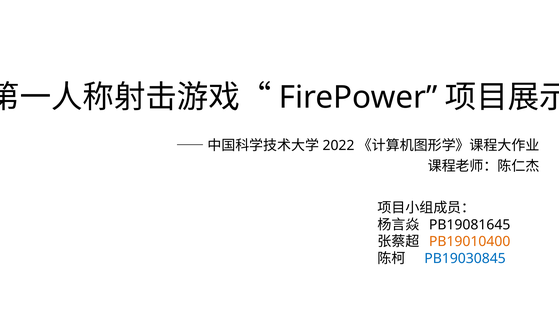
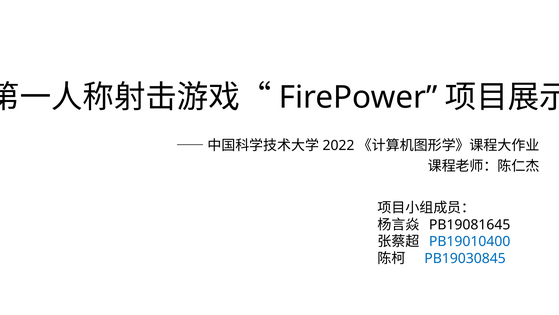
PB19010400 colour: orange -> blue
